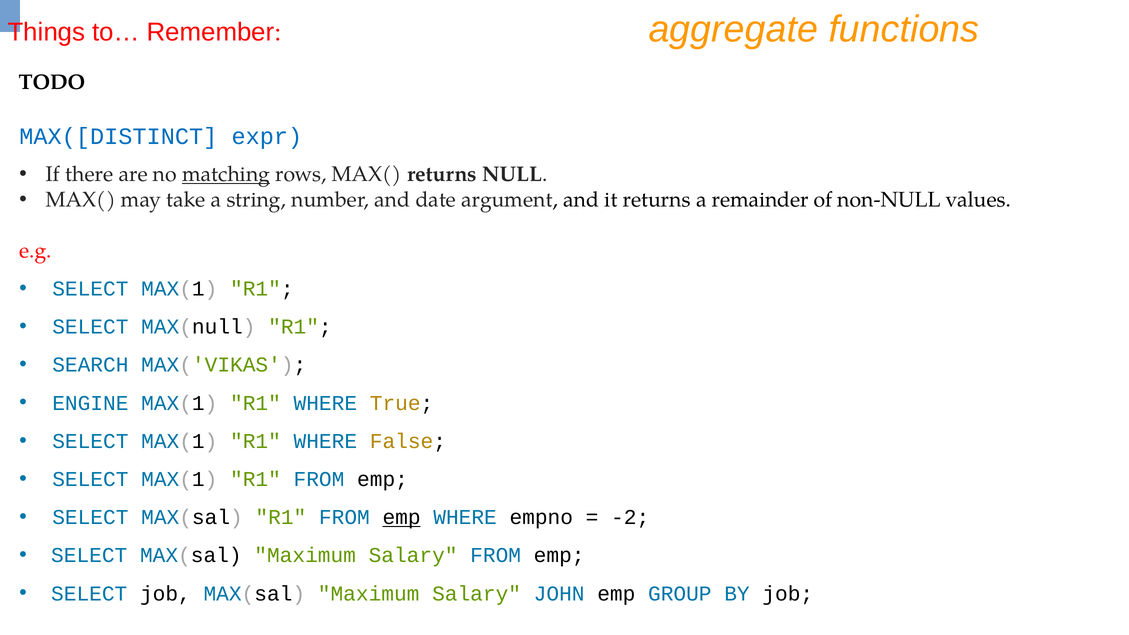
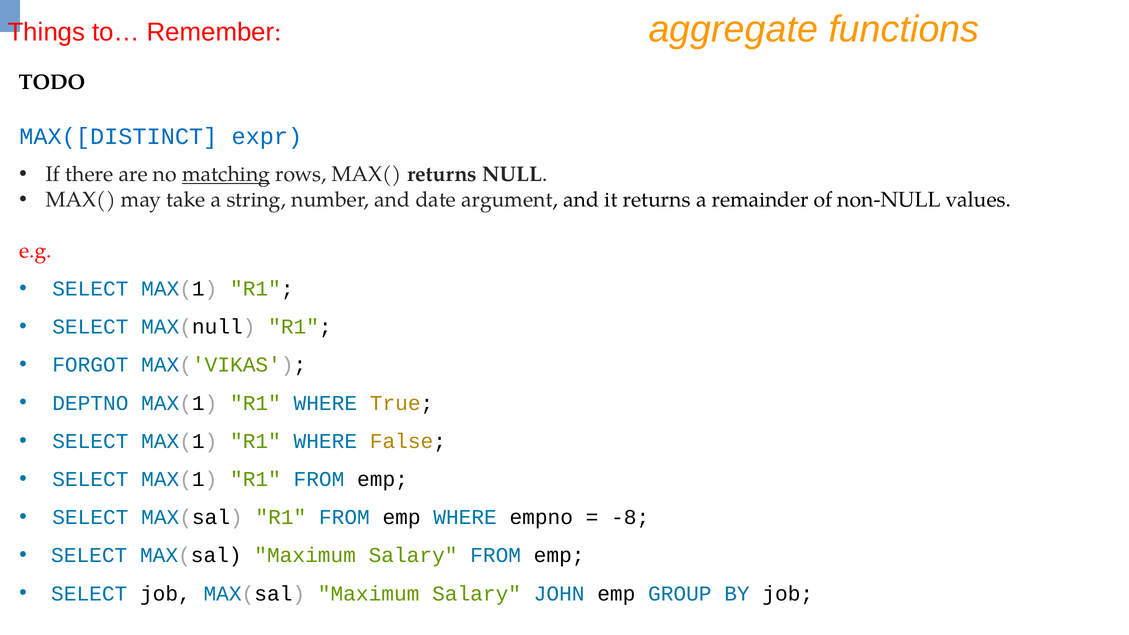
SEARCH: SEARCH -> FORGOT
ENGINE: ENGINE -> DEPTNO
emp at (402, 517) underline: present -> none
-2: -2 -> -8
